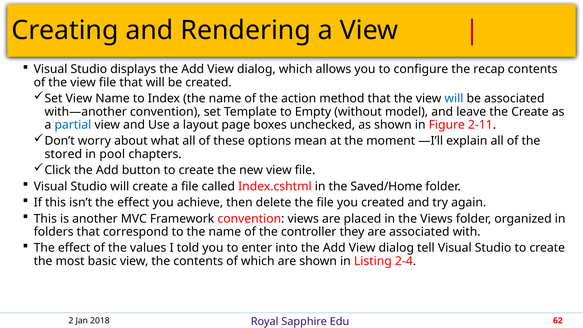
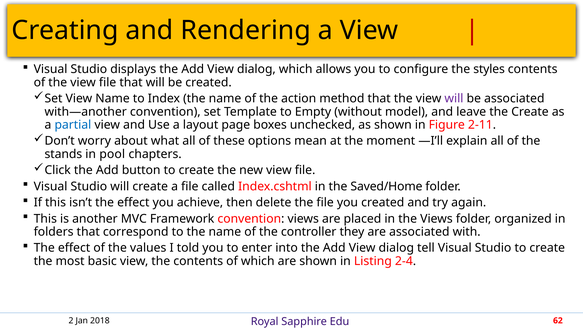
recap: recap -> styles
will at (454, 99) colour: blue -> purple
stored: stored -> stands
